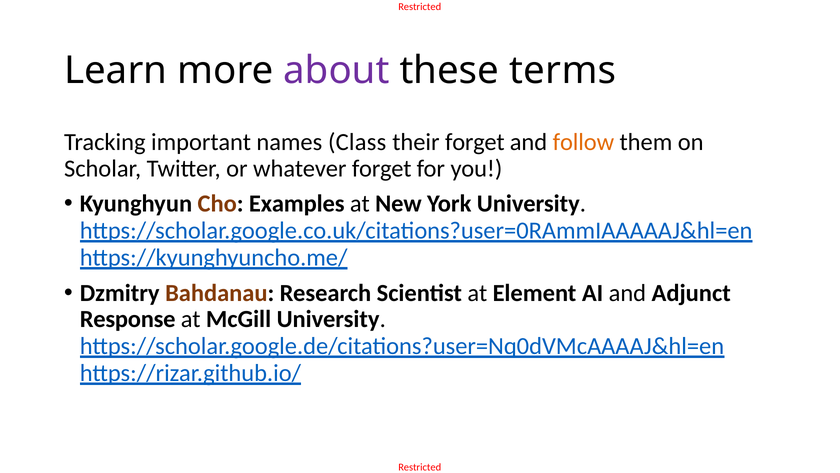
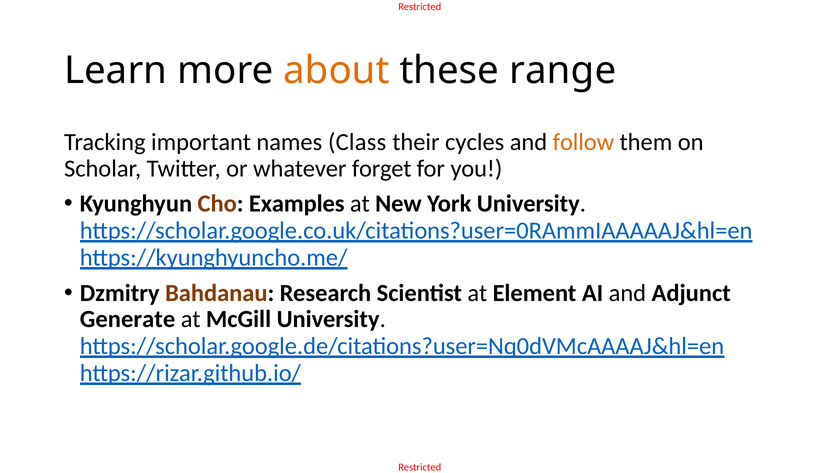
about colour: purple -> orange
terms: terms -> range
their forget: forget -> cycles
Response: Response -> Generate
